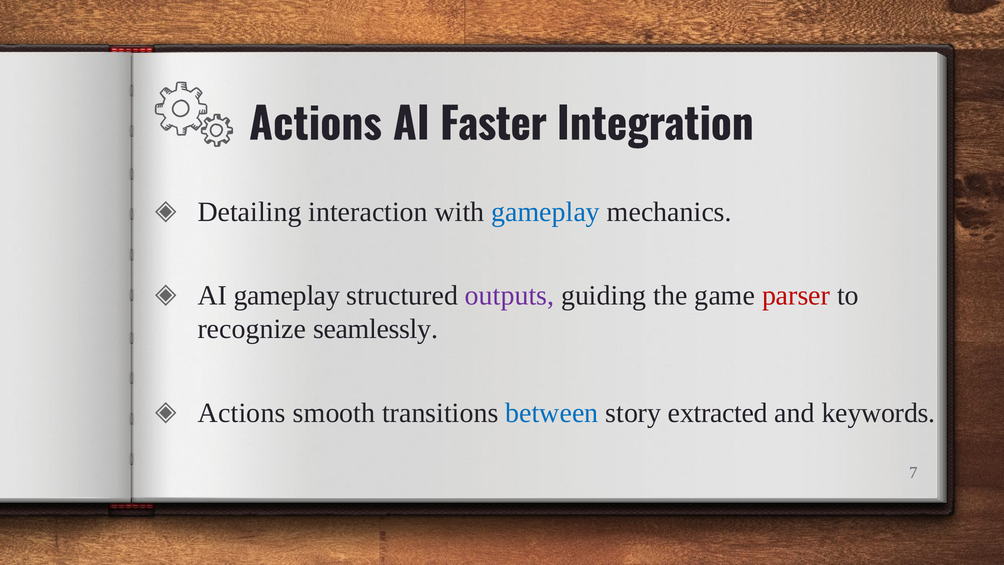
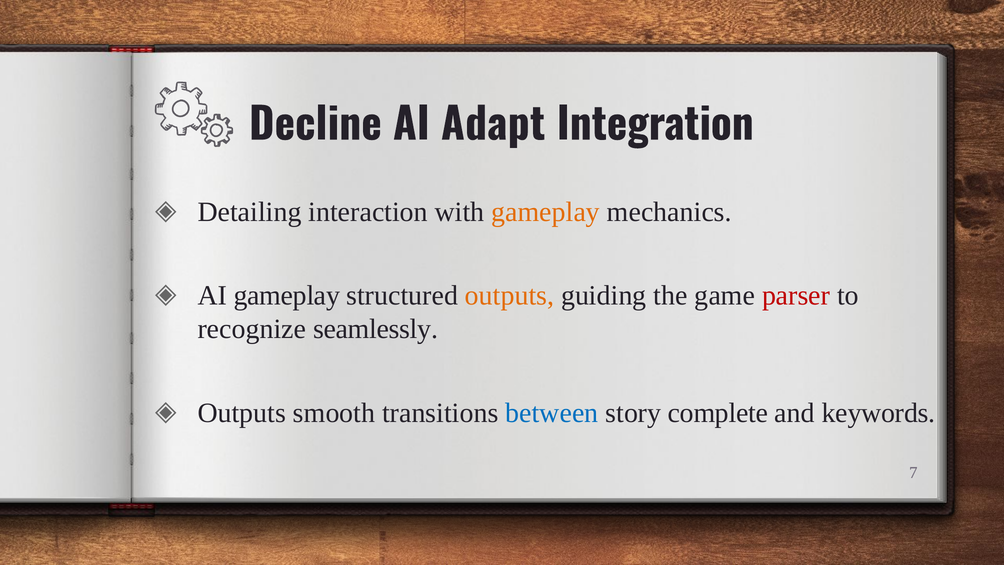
Actions at (315, 125): Actions -> Decline
Faster: Faster -> Adapt
gameplay at (546, 212) colour: blue -> orange
outputs at (510, 295) colour: purple -> orange
Actions at (242, 413): Actions -> Outputs
extracted: extracted -> complete
